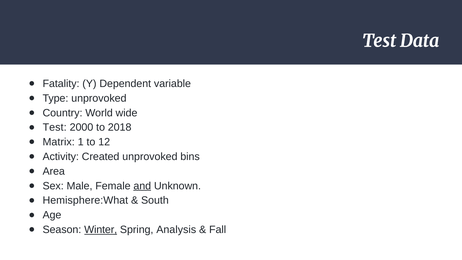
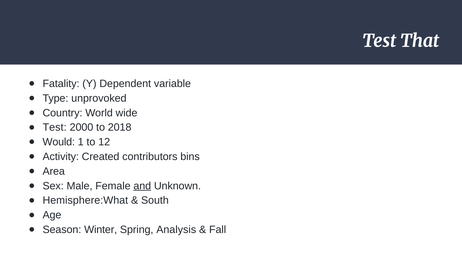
Data: Data -> That
Matrix: Matrix -> Would
Created unprovoked: unprovoked -> contributors
Winter underline: present -> none
